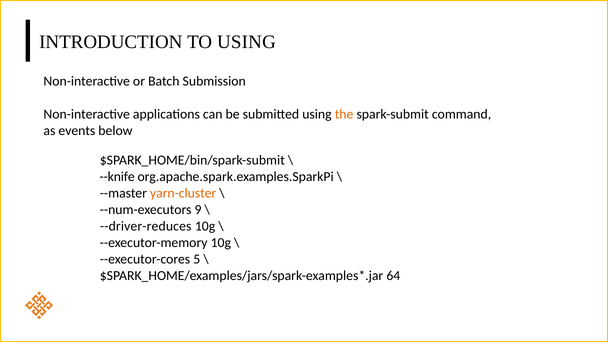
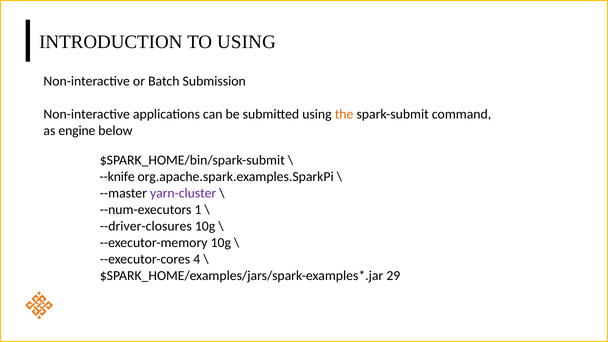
events: events -> engine
yarn-cluster colour: orange -> purple
9: 9 -> 1
--driver-reduces: --driver-reduces -> --driver-closures
5: 5 -> 4
64: 64 -> 29
